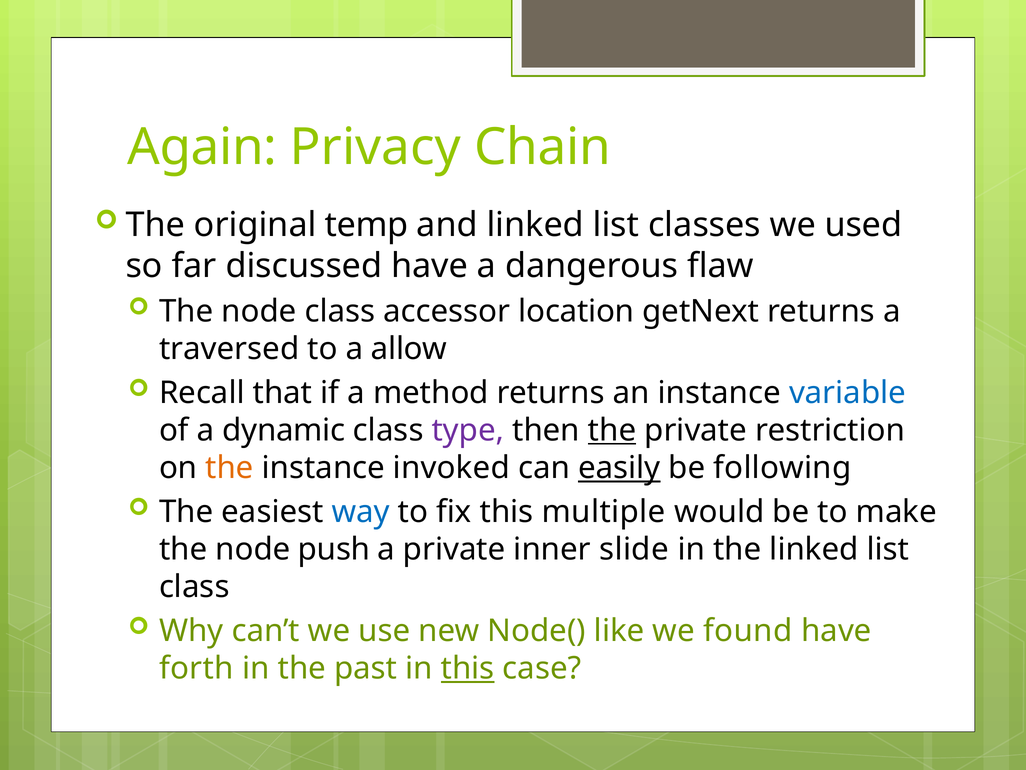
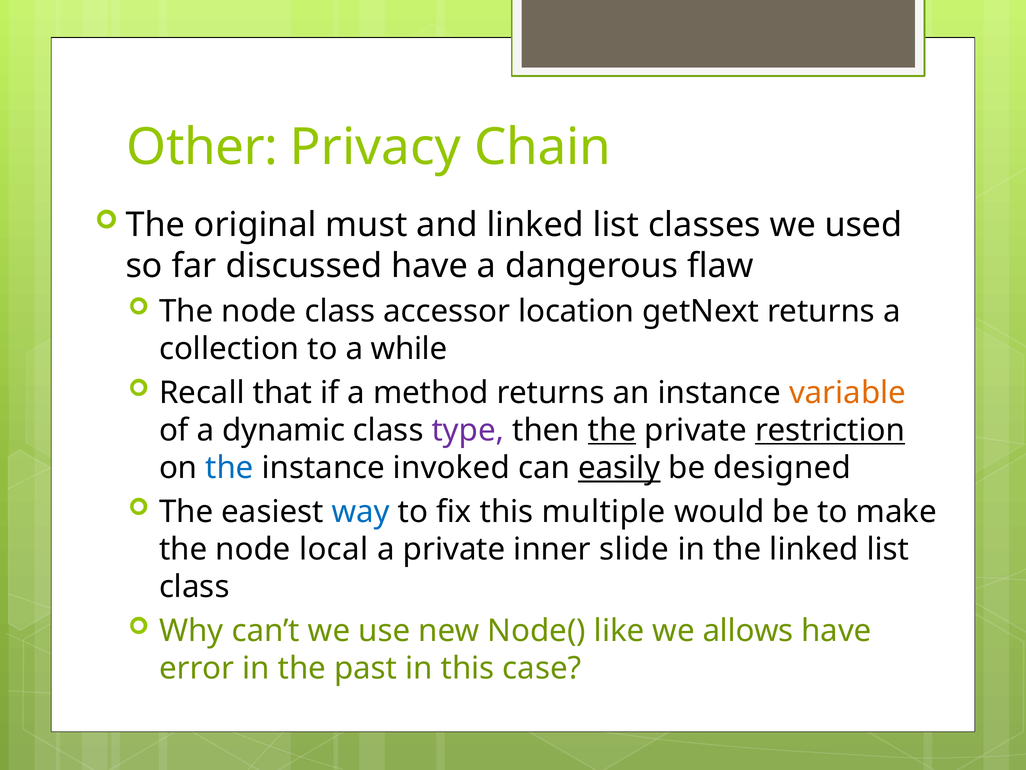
Again: Again -> Other
temp: temp -> must
traversed: traversed -> collection
allow: allow -> while
variable colour: blue -> orange
restriction underline: none -> present
the at (229, 468) colour: orange -> blue
following: following -> designed
push: push -> local
found: found -> allows
forth: forth -> error
this at (468, 668) underline: present -> none
